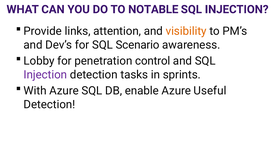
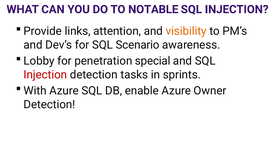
control: control -> special
Injection at (45, 75) colour: purple -> red
Useful: Useful -> Owner
